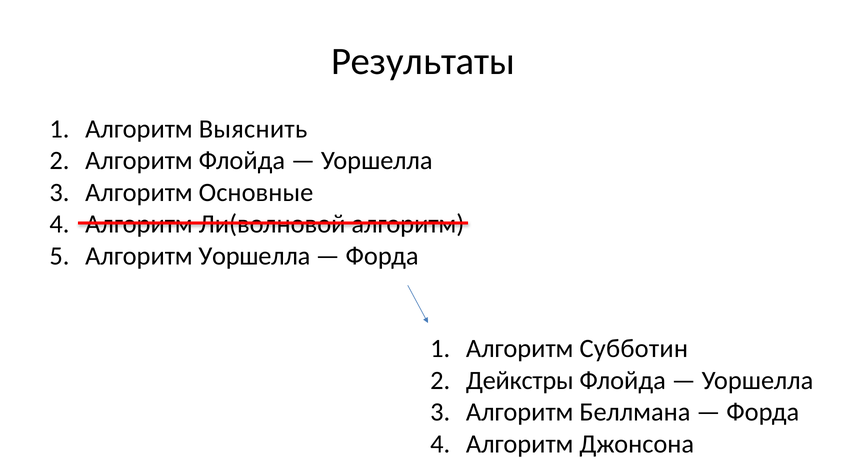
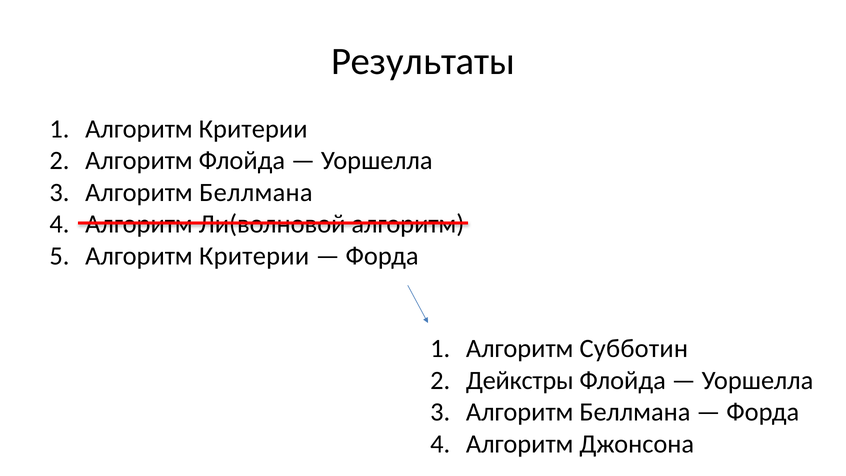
Выяснить at (253, 129): Выяснить -> Критерии
Основные at (256, 192): Основные -> Беллмана
Уоршелла at (254, 256): Уоршелла -> Критерии
